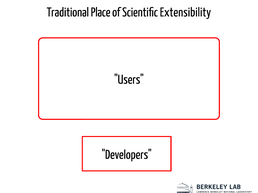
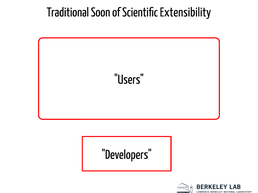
Place: Place -> Soon
